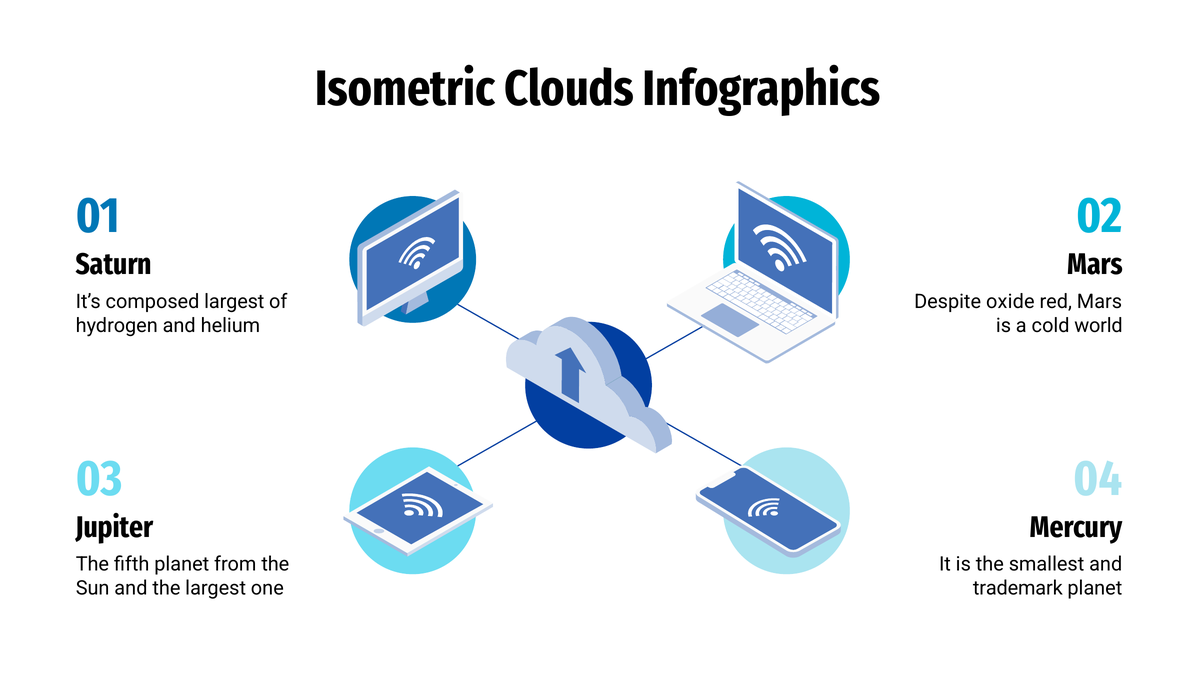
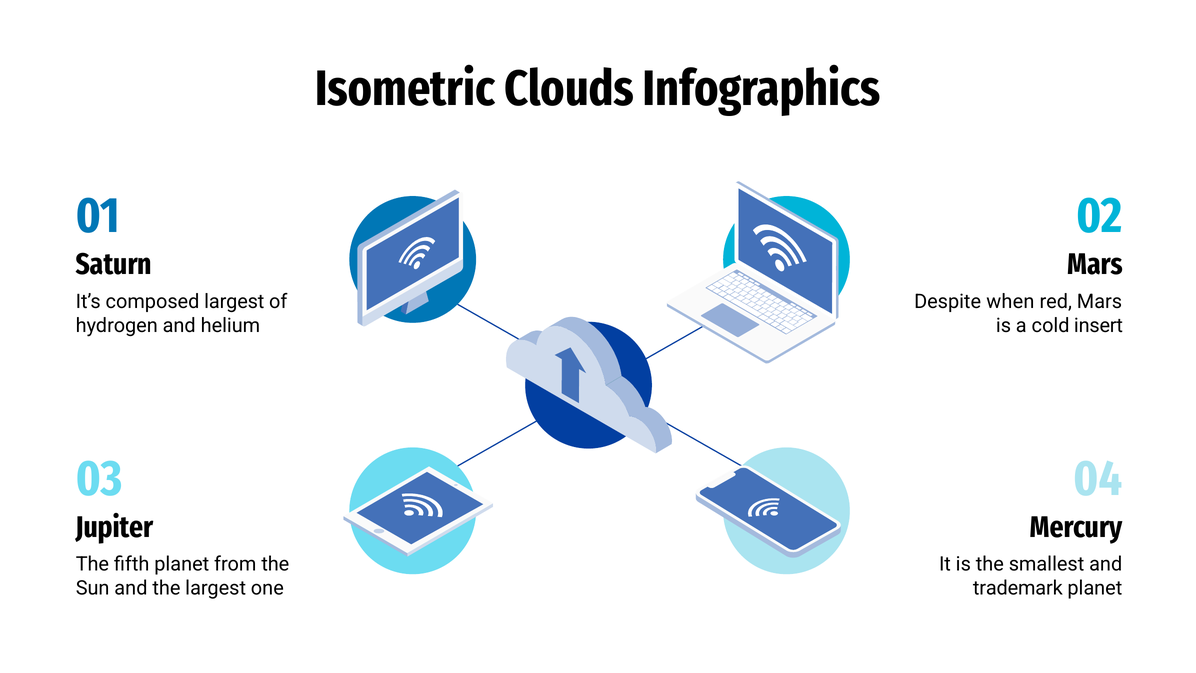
oxide: oxide -> when
world: world -> insert
